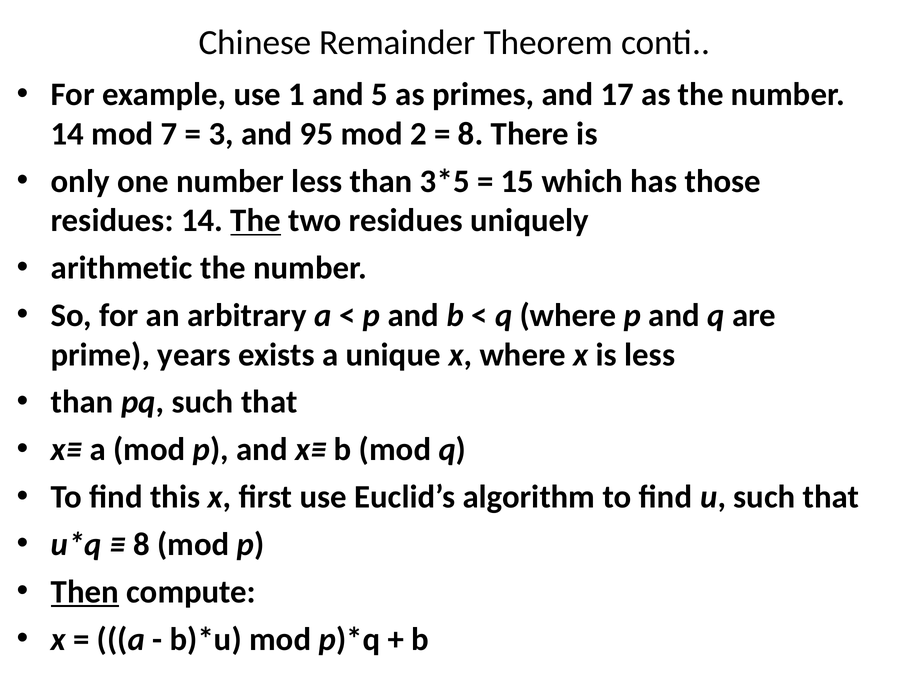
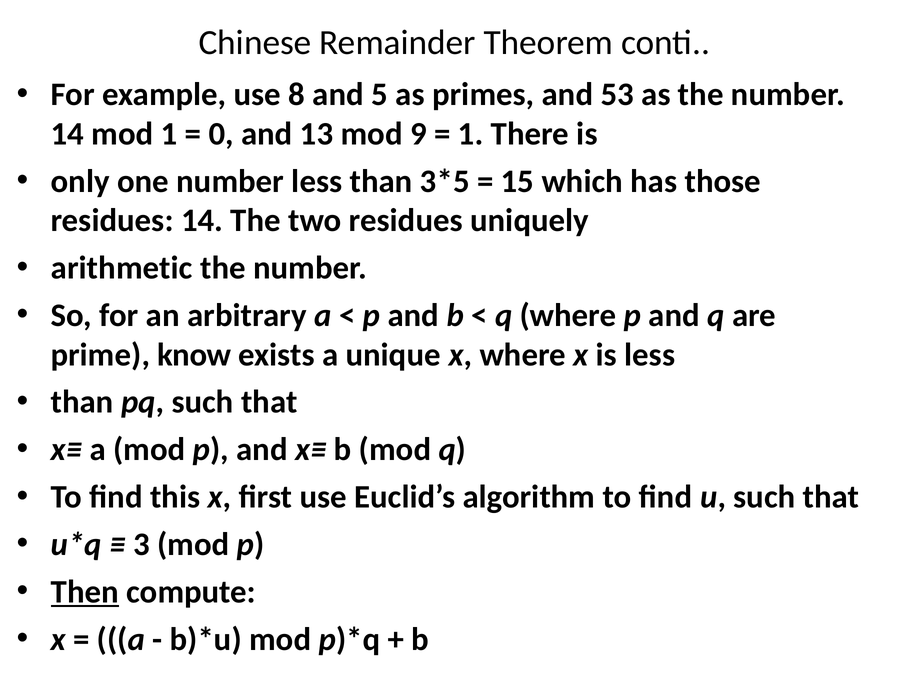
1: 1 -> 8
17: 17 -> 53
mod 7: 7 -> 1
3: 3 -> 0
95: 95 -> 13
2: 2 -> 9
8 at (471, 134): 8 -> 1
The at (256, 221) underline: present -> none
years: years -> know
8 at (141, 545): 8 -> 3
